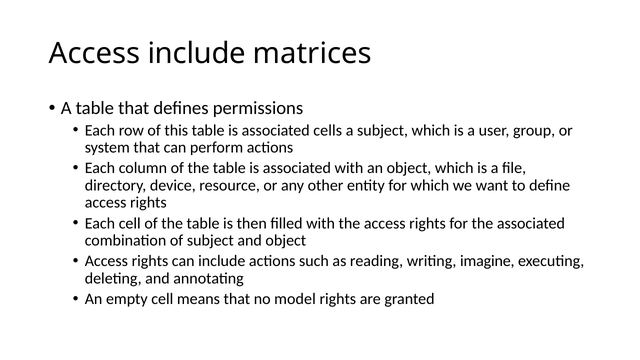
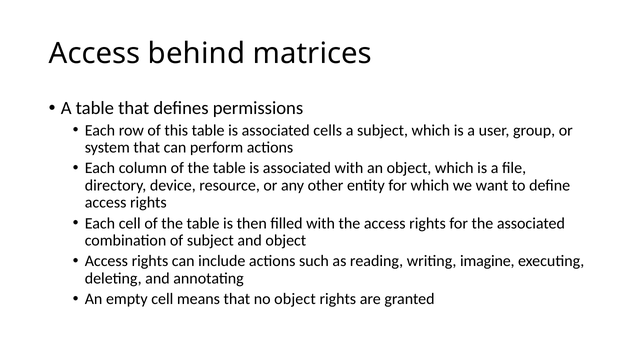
Access include: include -> behind
no model: model -> object
